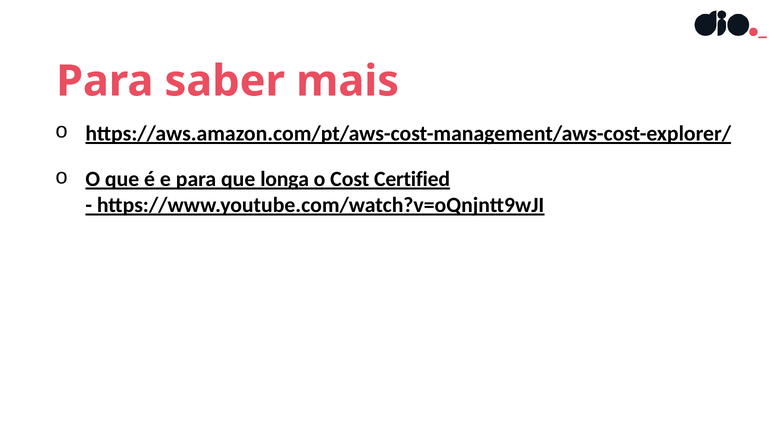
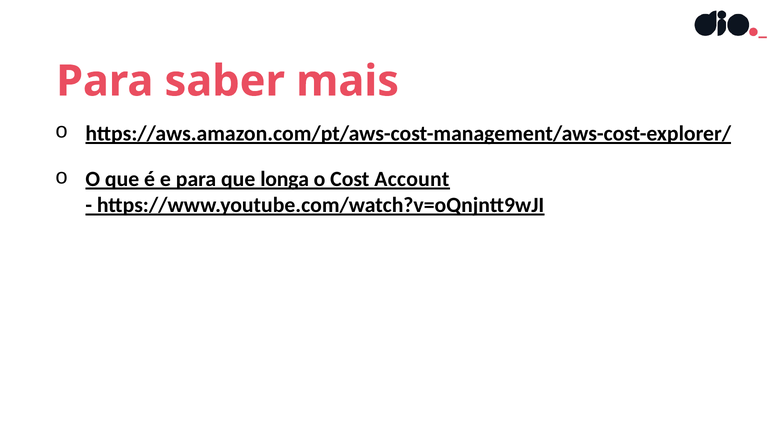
Certified: Certified -> Account
